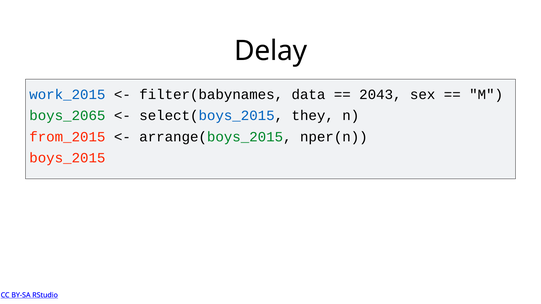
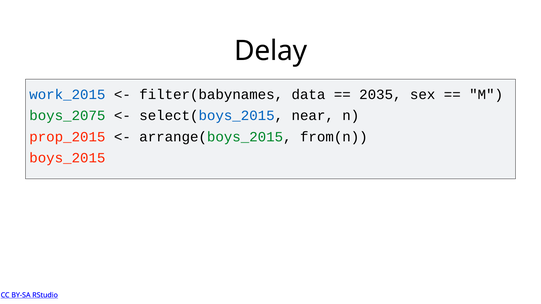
2043: 2043 -> 2035
boys_2065: boys_2065 -> boys_2075
they: they -> near
from_2015: from_2015 -> prop_2015
nper(n: nper(n -> from(n
